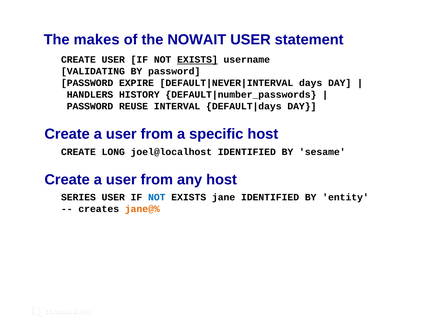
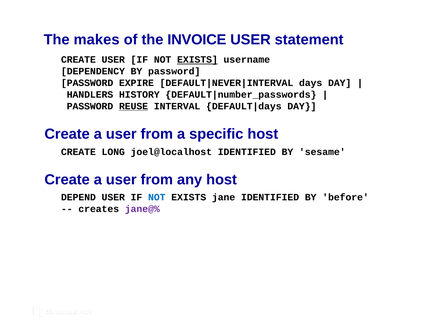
NOWAIT: NOWAIT -> INVOICE
VALIDATING: VALIDATING -> DEPENDENCY
REUSE underline: none -> present
SERIES: SERIES -> DEPEND
entity: entity -> before
jane@% colour: orange -> purple
